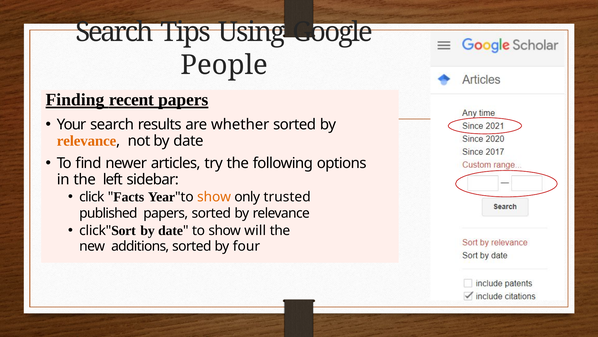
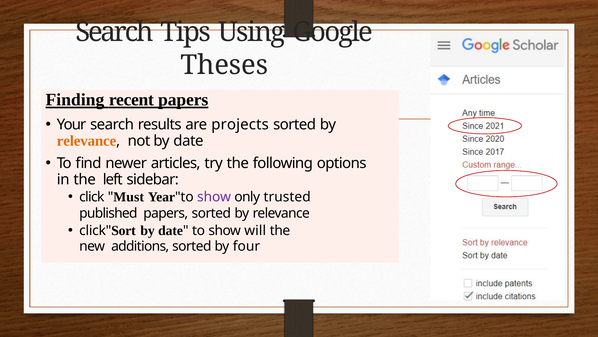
People: People -> Theses
whether: whether -> projects
Facts: Facts -> Must
show at (214, 197) colour: orange -> purple
